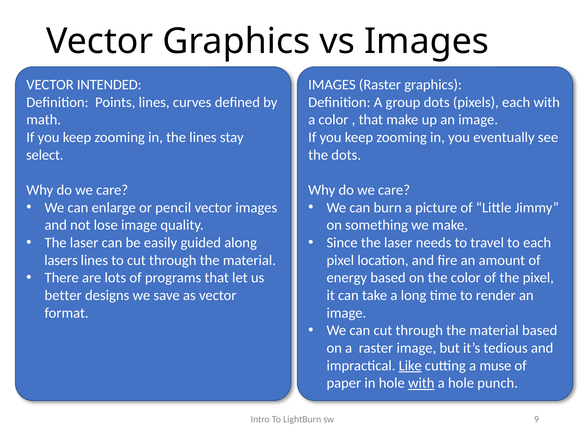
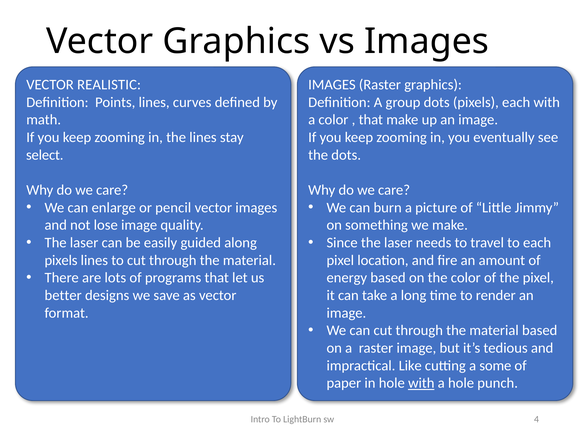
INTENDED: INTENDED -> REALISTIC
lasers at (61, 260): lasers -> pixels
Like underline: present -> none
muse: muse -> some
9: 9 -> 4
